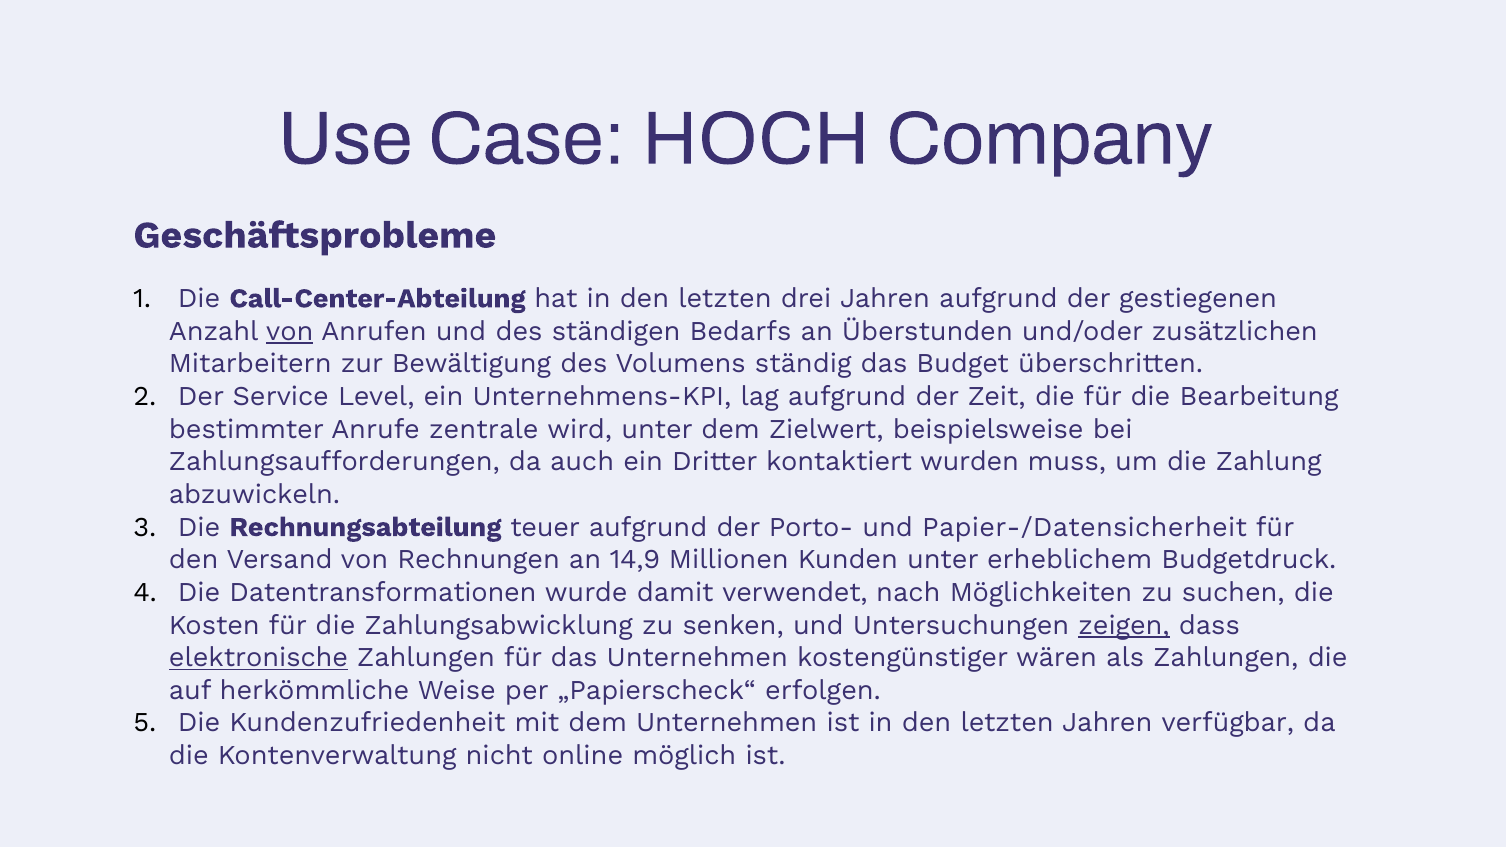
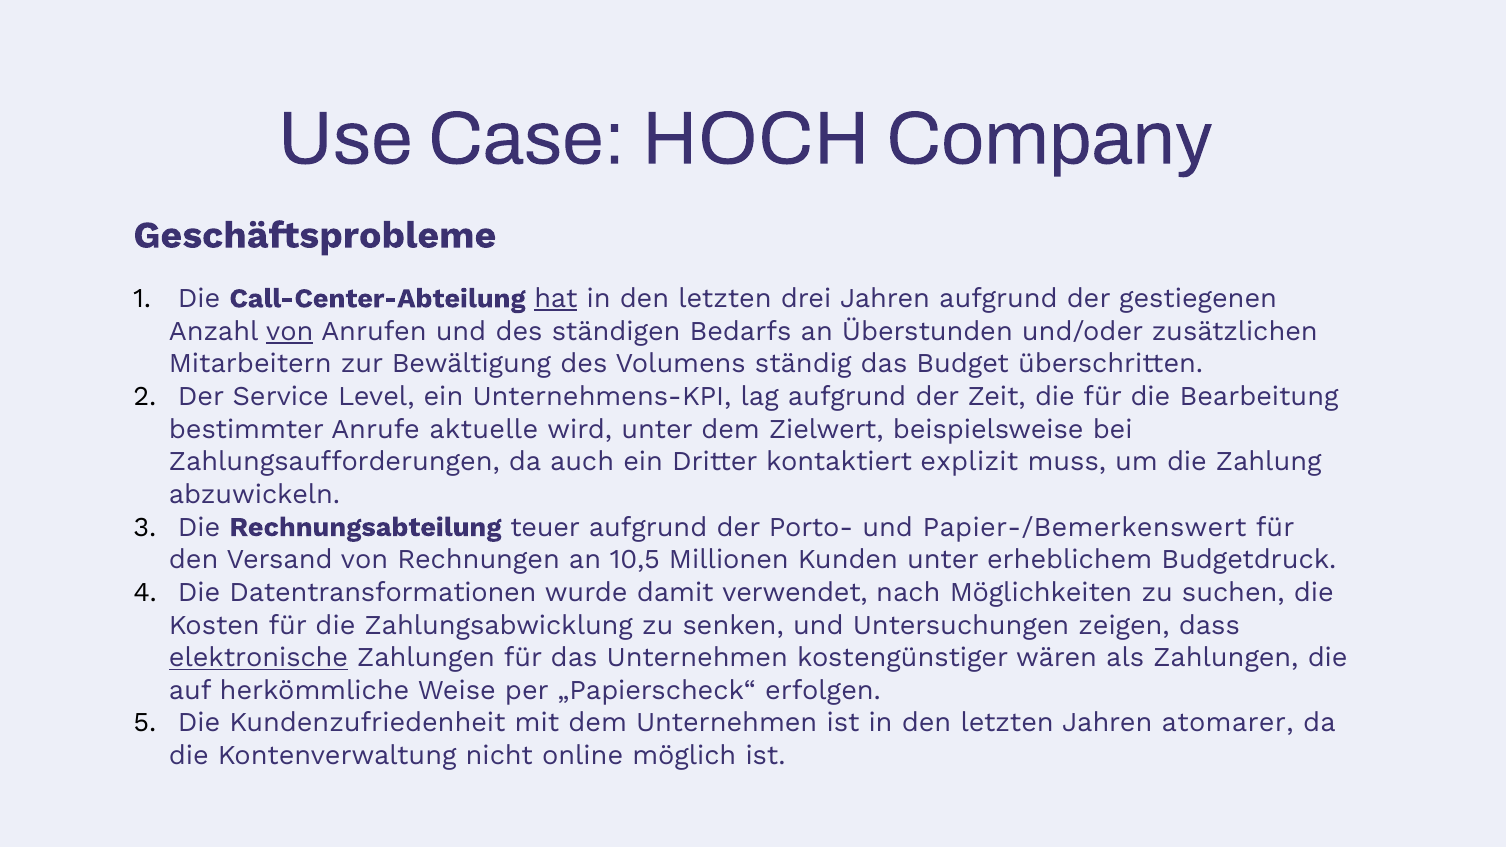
hat underline: none -> present
zentrale: zentrale -> aktuelle
wurden: wurden -> explizit
Papier-/Datensicherheit: Papier-/Datensicherheit -> Papier-/Bemerkenswert
14,9: 14,9 -> 10,5
zeigen underline: present -> none
verfügbar: verfügbar -> atomarer
